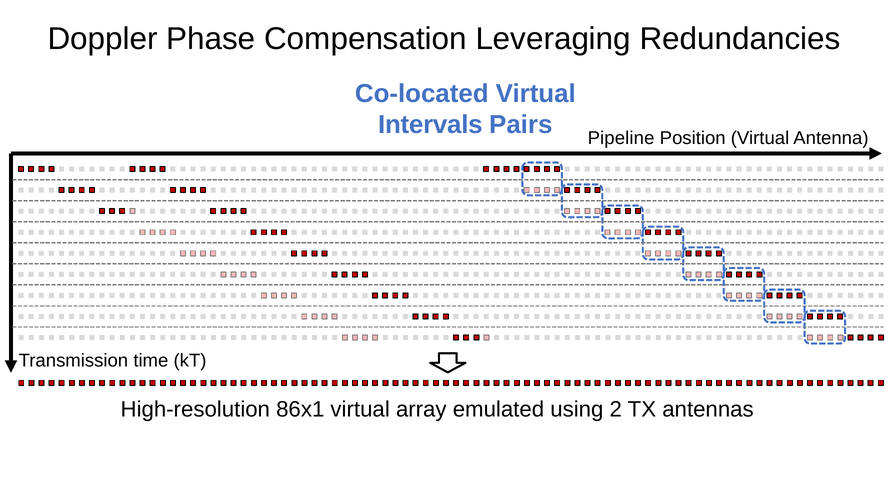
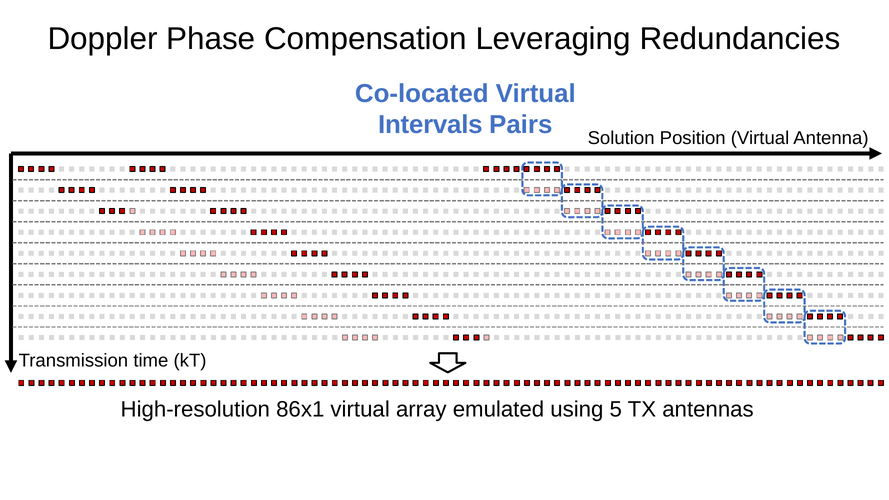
Pipeline: Pipeline -> Solution
2: 2 -> 5
